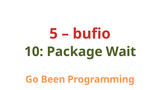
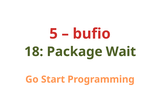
10: 10 -> 18
Been: Been -> Start
